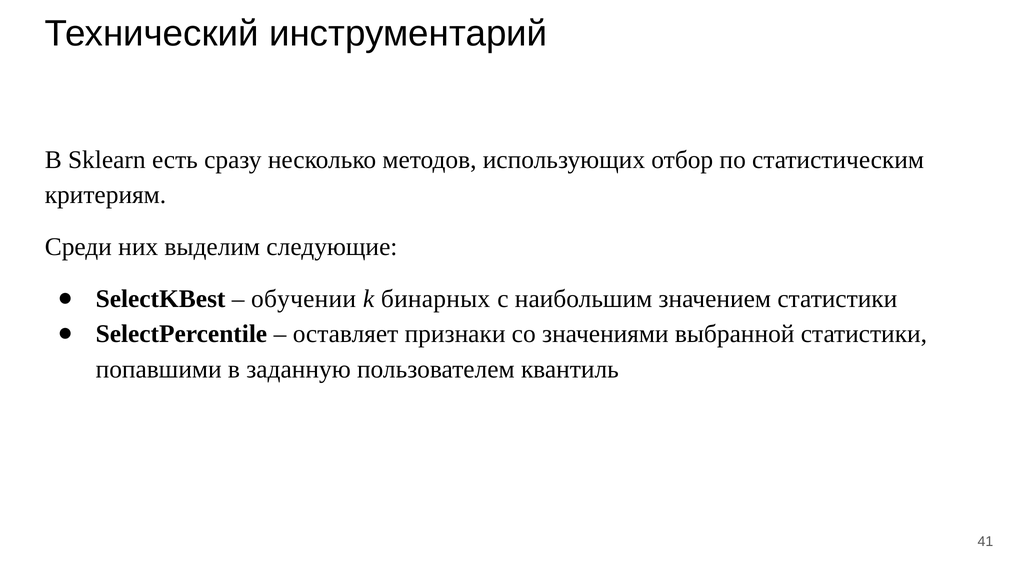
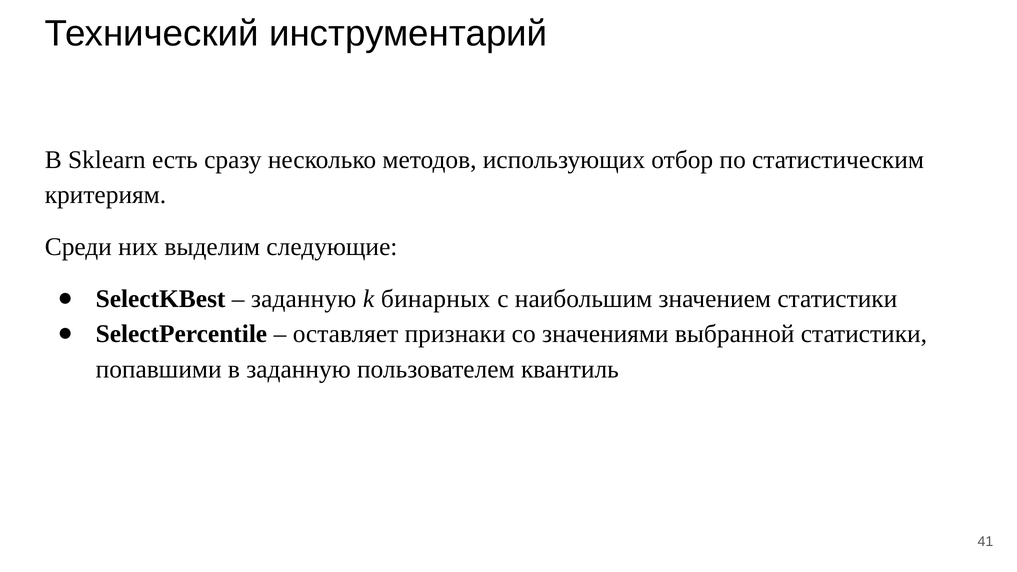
обучении at (304, 299): обучении -> заданную
